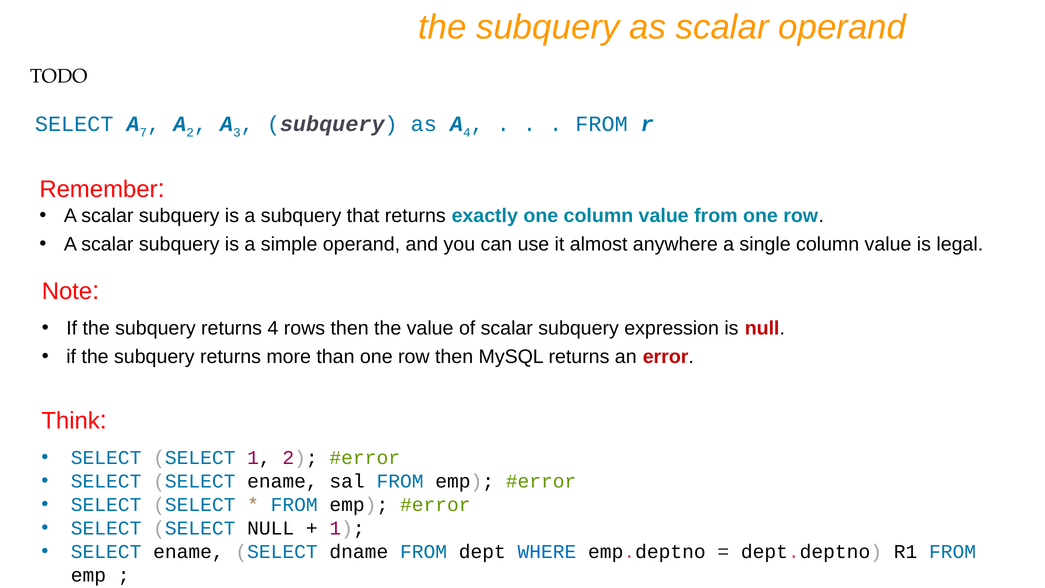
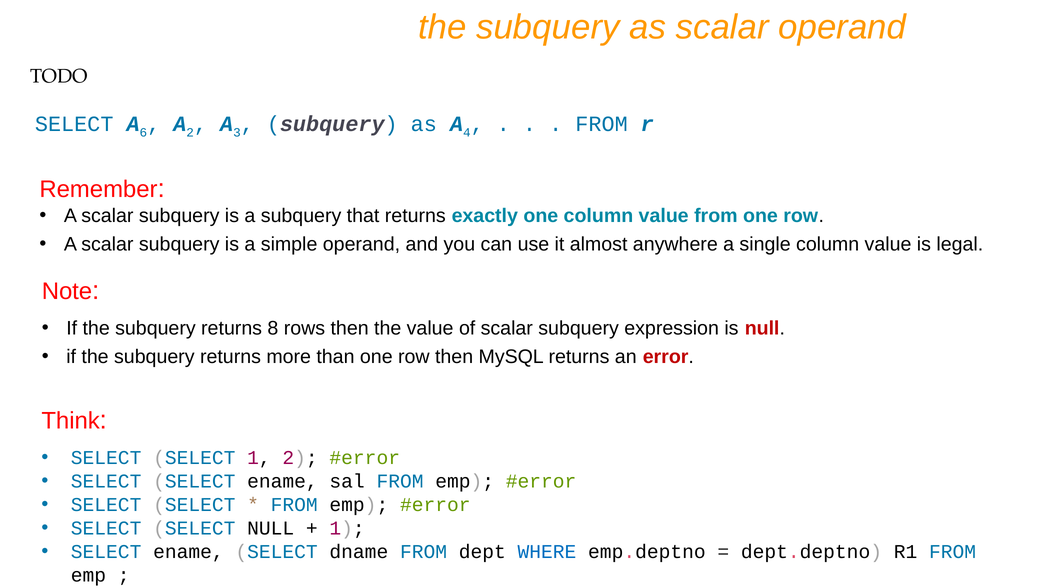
7: 7 -> 6
returns 4: 4 -> 8
